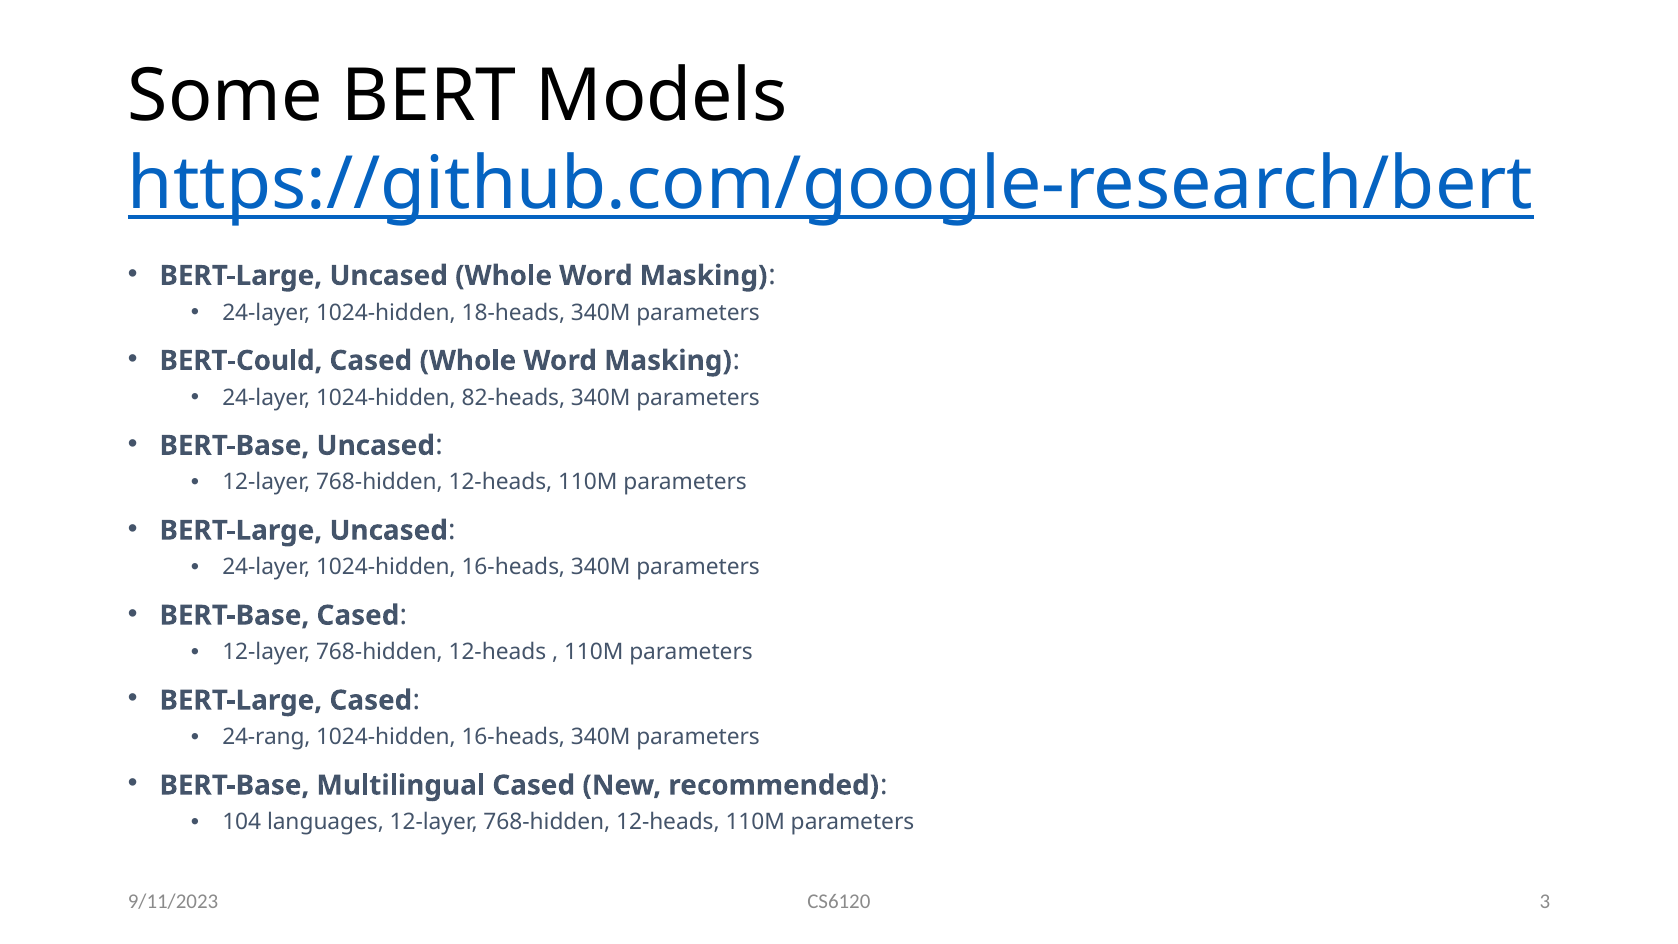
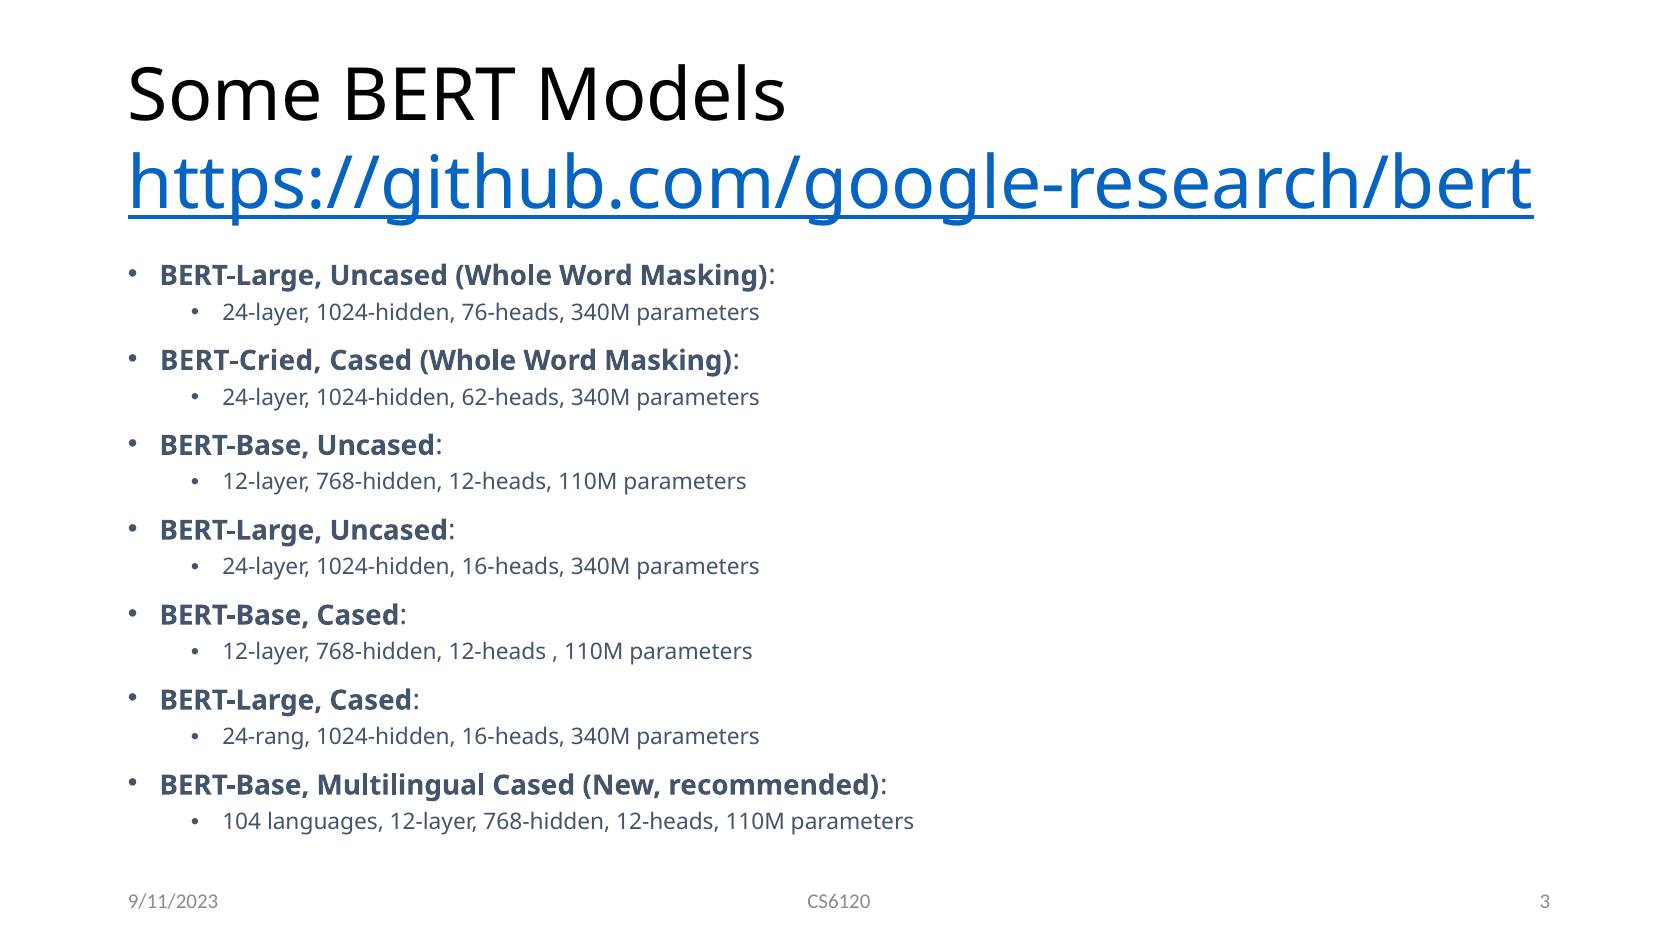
18-heads: 18-heads -> 76-heads
BERT-Could: BERT-Could -> BERT-Cried
82-heads: 82-heads -> 62-heads
